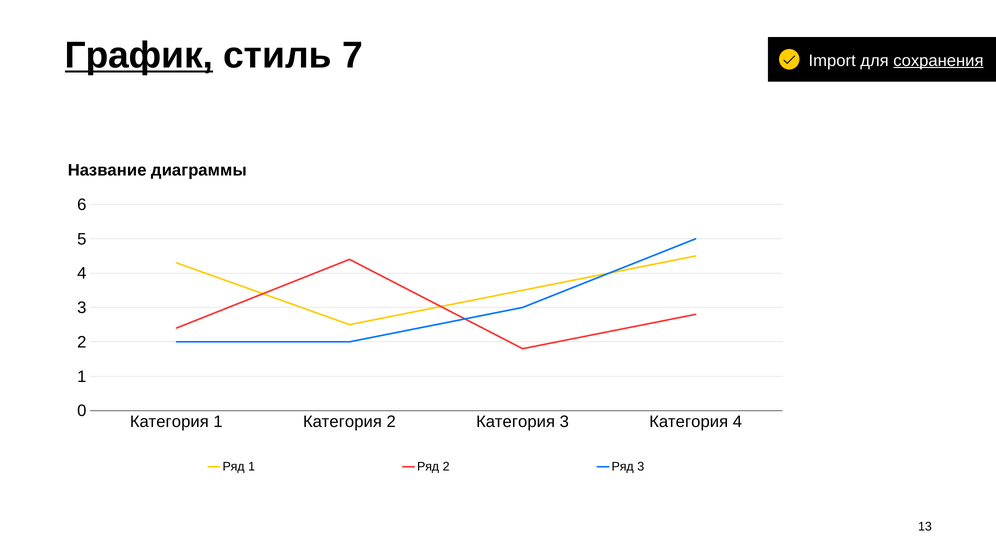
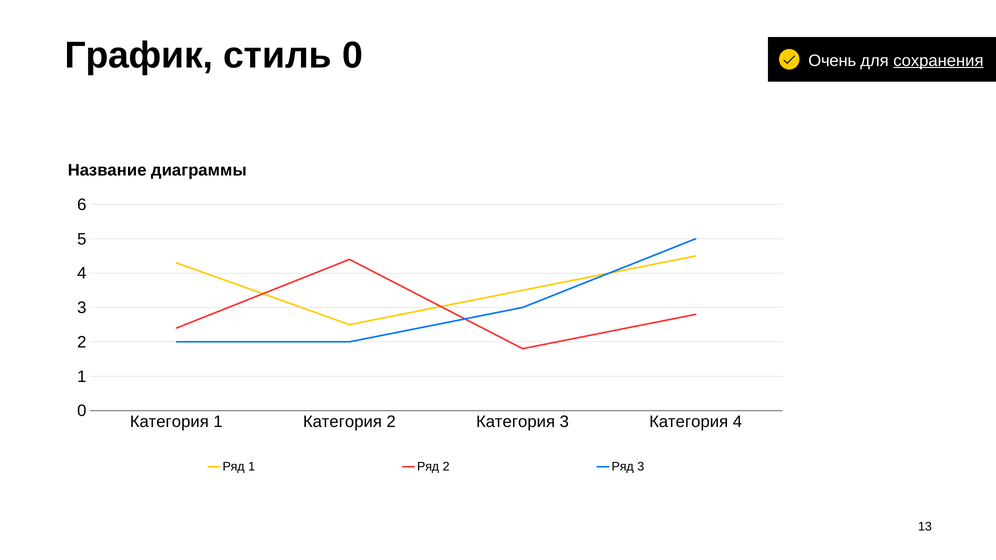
График underline: present -> none
стиль 7: 7 -> 0
Import: Import -> Очень
